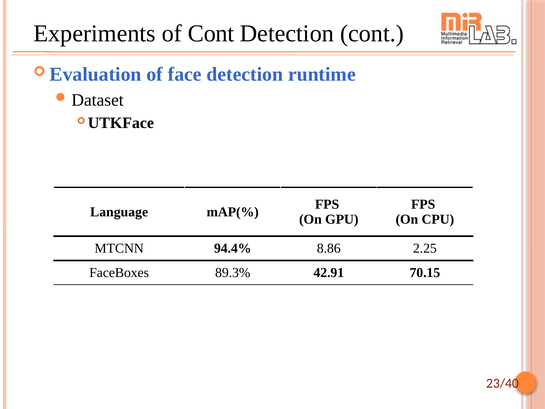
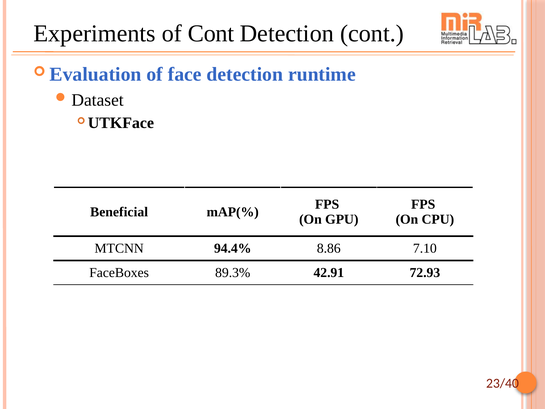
Language: Language -> Beneficial
2.25: 2.25 -> 7.10
70.15: 70.15 -> 72.93
